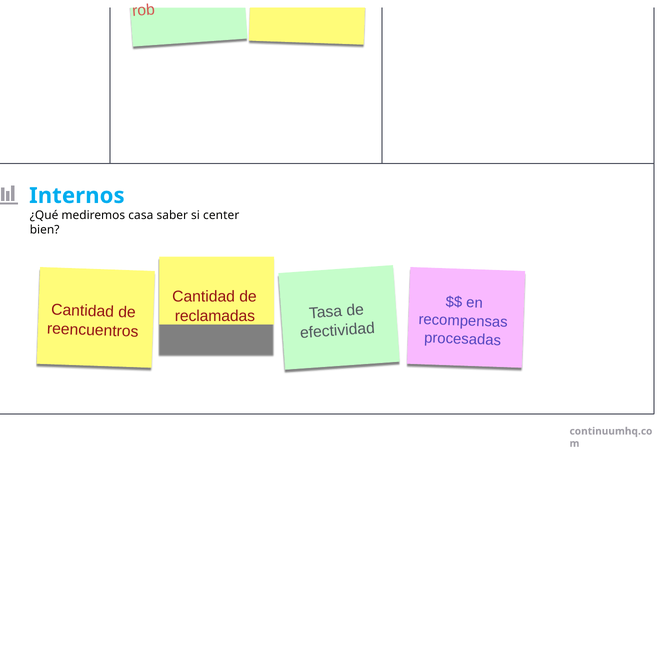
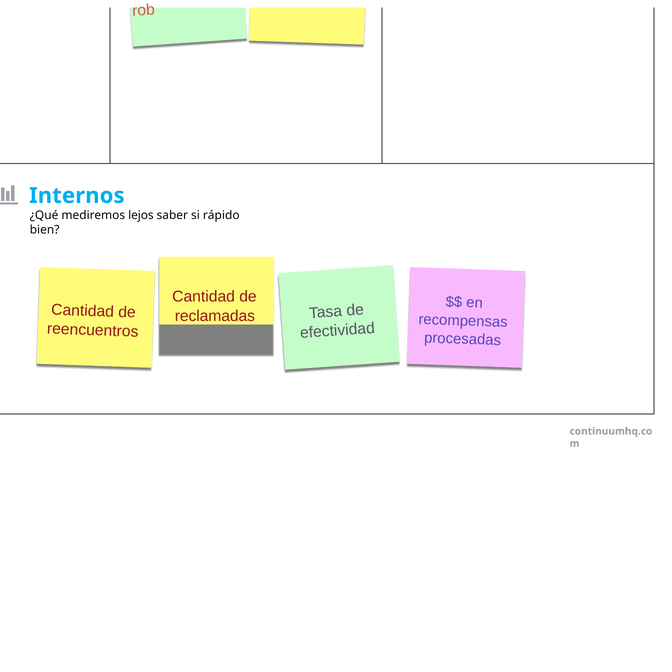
casa: casa -> lejos
center: center -> rápido
